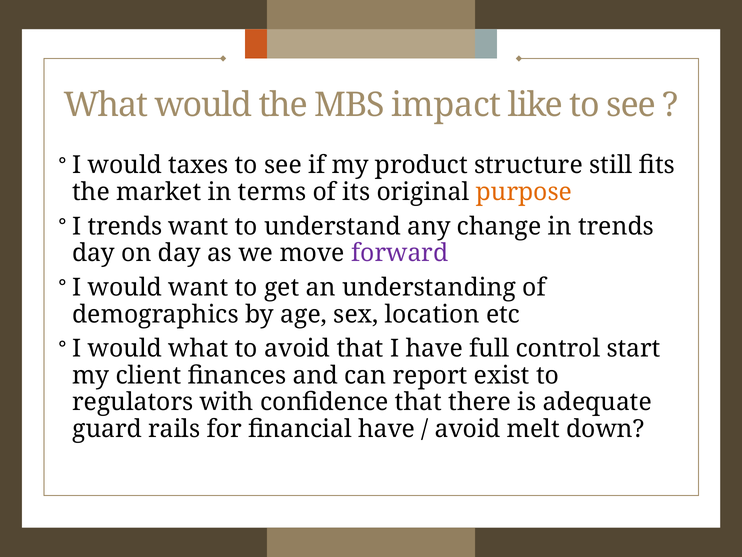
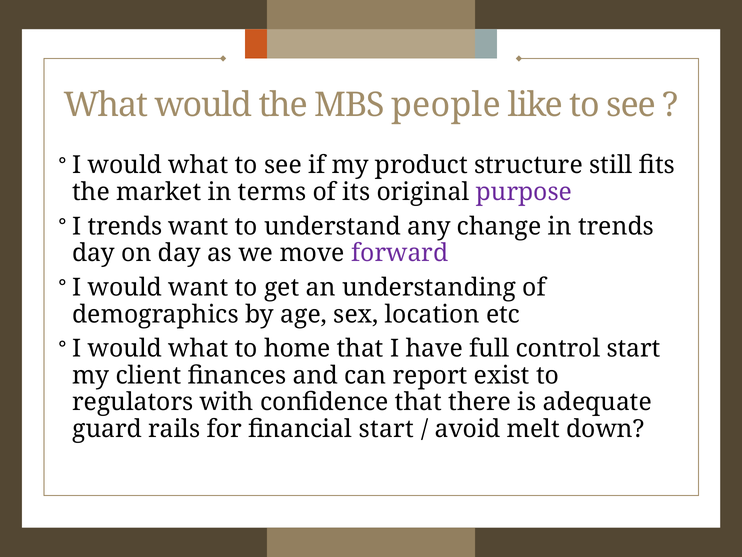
impact: impact -> people
taxes at (198, 165): taxes -> what
purpose colour: orange -> purple
to avoid: avoid -> home
financial have: have -> start
